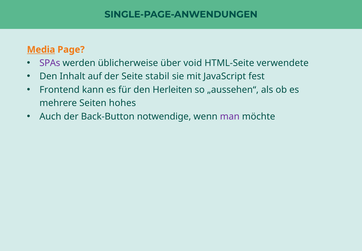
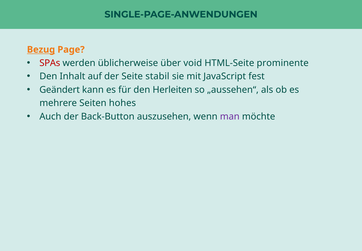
Media: Media -> Bezug
SPAs colour: purple -> red
verwendete: verwendete -> prominente
Frontend: Frontend -> Geändert
notwendige: notwendige -> auszusehen
